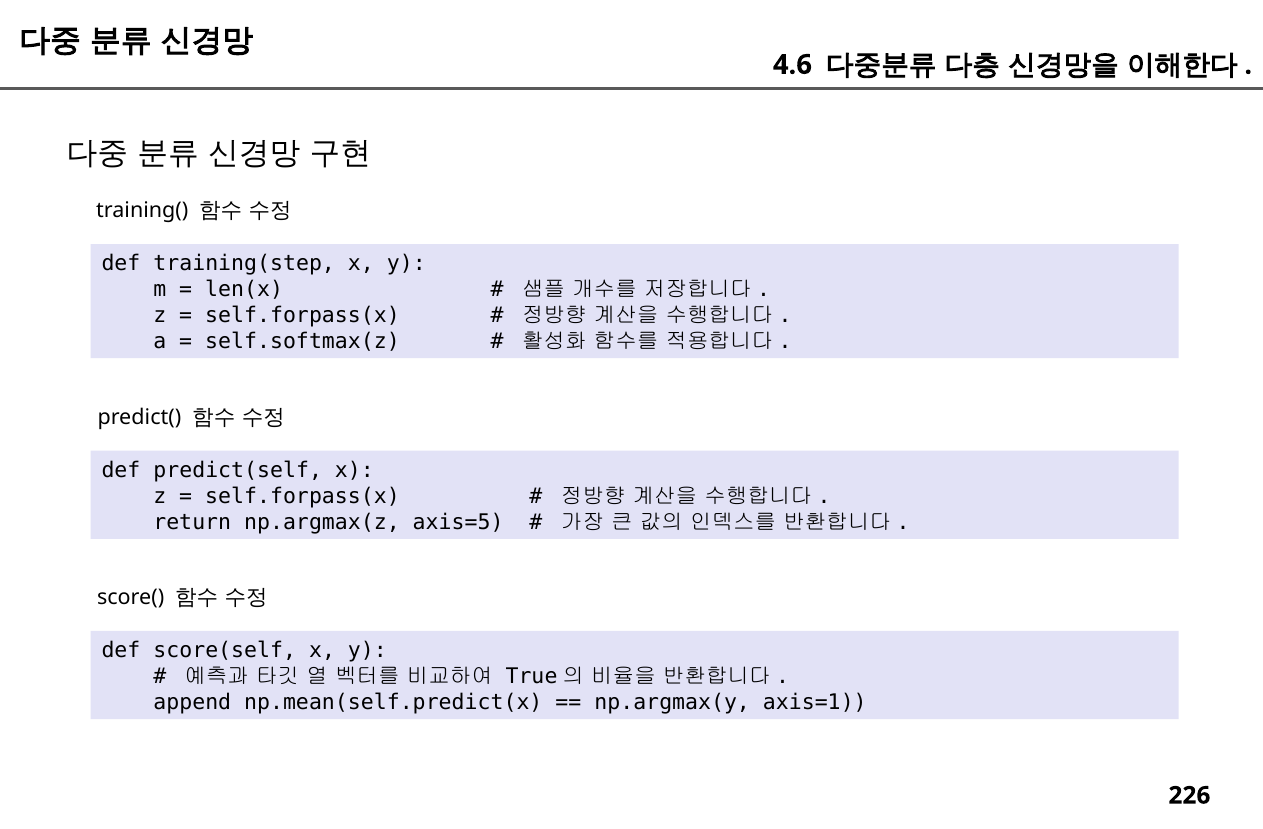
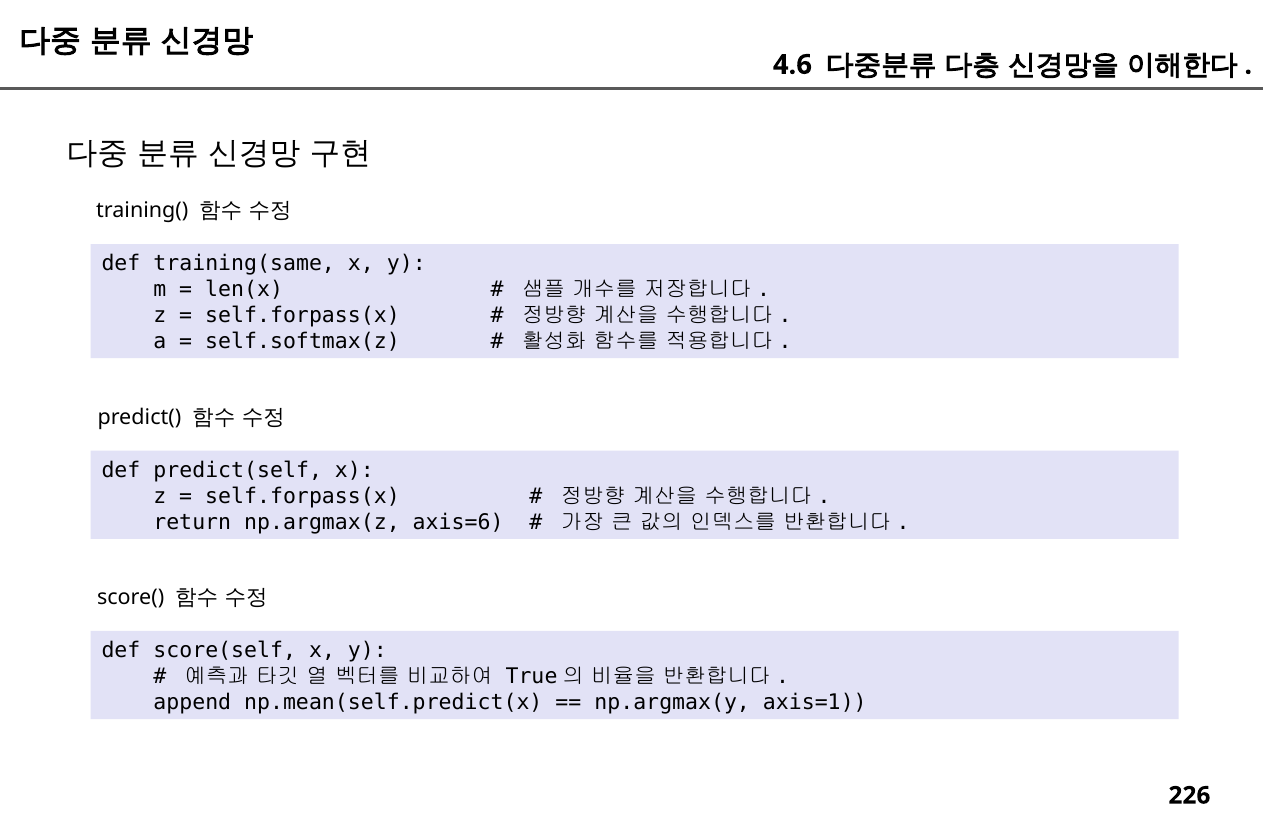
training(step: training(step -> training(same
axis=5: axis=5 -> axis=6
